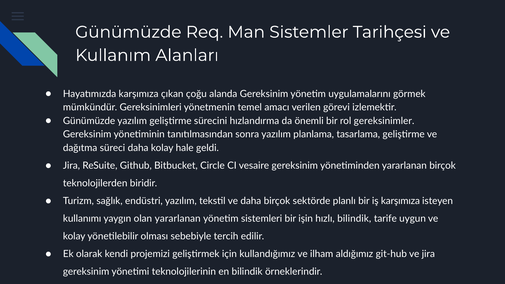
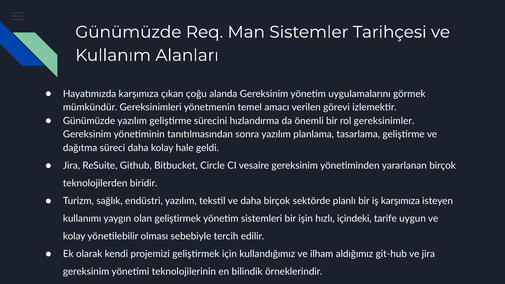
olan yararlanan: yararlanan -> geliştirmek
hızlı bilindik: bilindik -> içindeki
